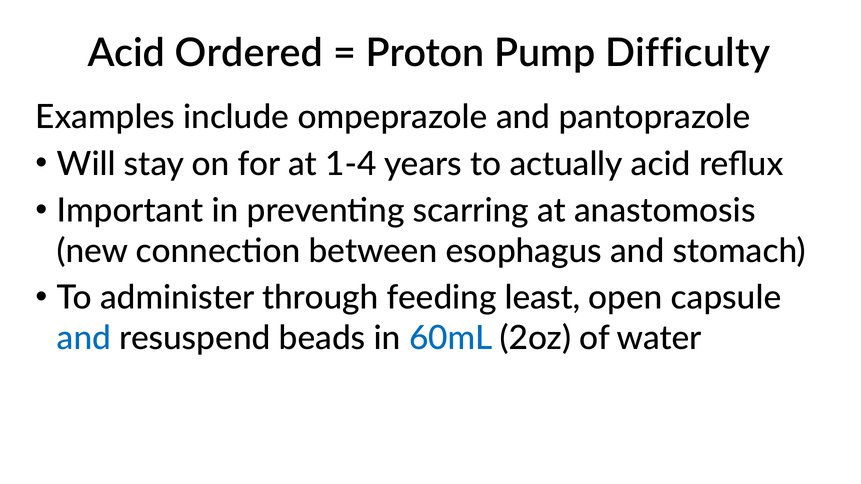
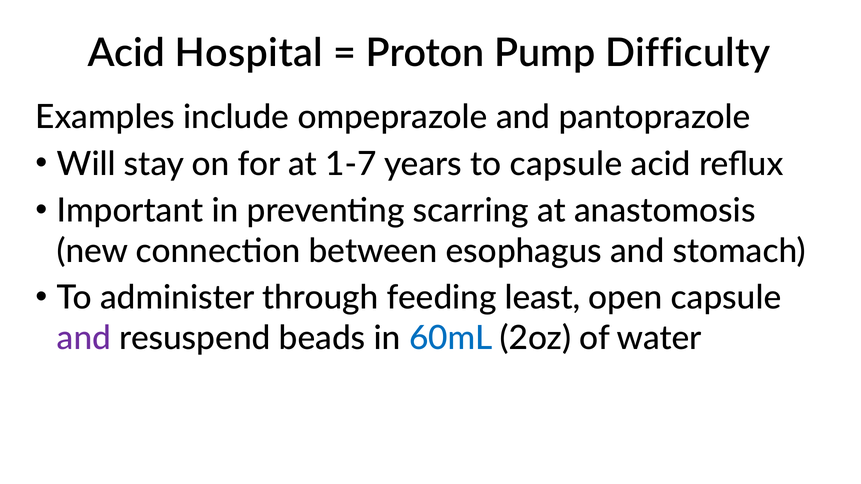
Ordered: Ordered -> Hospital
1-4: 1-4 -> 1-7
to actually: actually -> capsule
and at (84, 338) colour: blue -> purple
